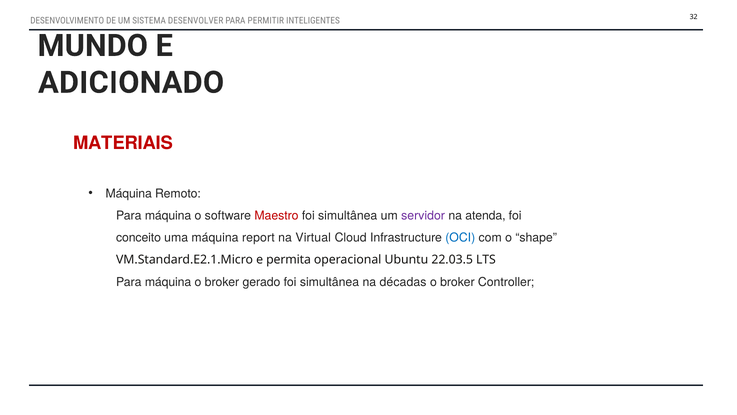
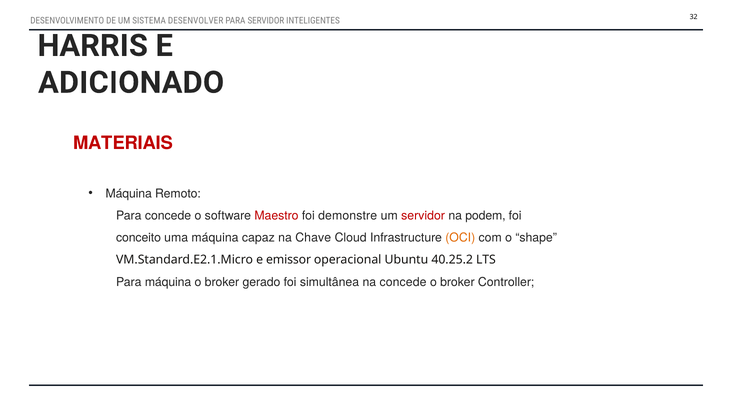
PARA PERMITIR: PERMITIR -> SERVIDOR
MUNDO: MUNDO -> HARRIS
máquina at (168, 215): máquina -> concede
simultânea at (348, 215): simultânea -> demonstre
servidor at (423, 215) colour: purple -> red
atenda: atenda -> podem
report: report -> capaz
Virtual: Virtual -> Chave
OCI colour: blue -> orange
permita: permita -> emissor
22.03.5: 22.03.5 -> 40.25.2
na décadas: décadas -> concede
